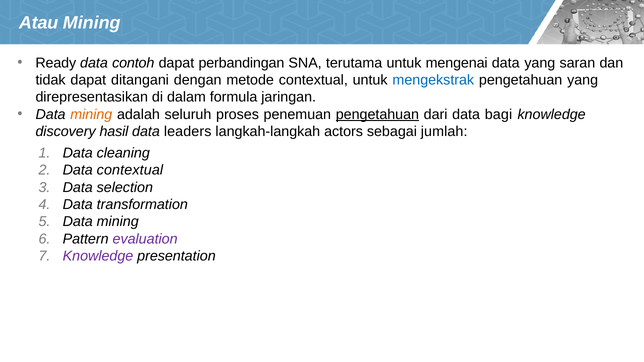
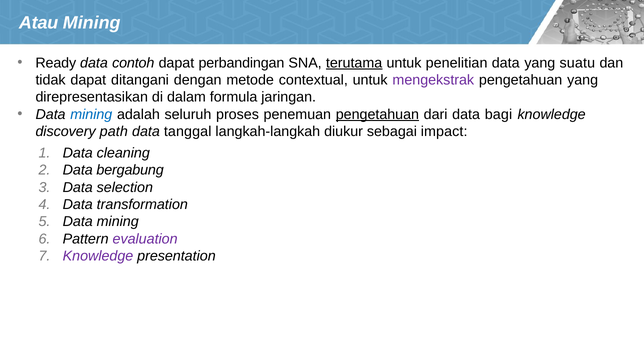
terutama underline: none -> present
mengenai: mengenai -> penelitian
saran: saran -> suatu
mengekstrak colour: blue -> purple
mining at (91, 114) colour: orange -> blue
hasil: hasil -> path
leaders: leaders -> tanggal
actors: actors -> diukur
jumlah: jumlah -> impact
Data contextual: contextual -> bergabung
